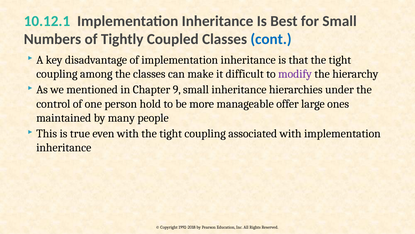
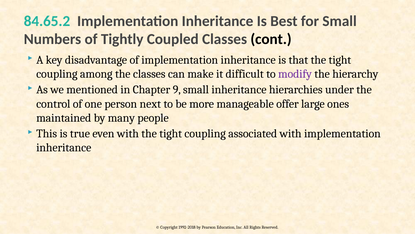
10.12.1: 10.12.1 -> 84.65.2
cont colour: blue -> black
hold: hold -> next
